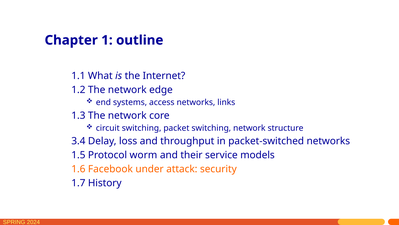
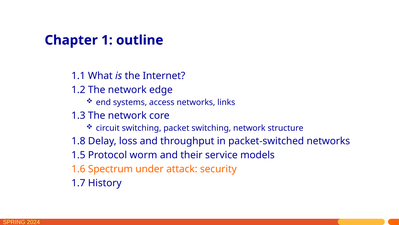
3.4: 3.4 -> 1.8
Facebook: Facebook -> Spectrum
